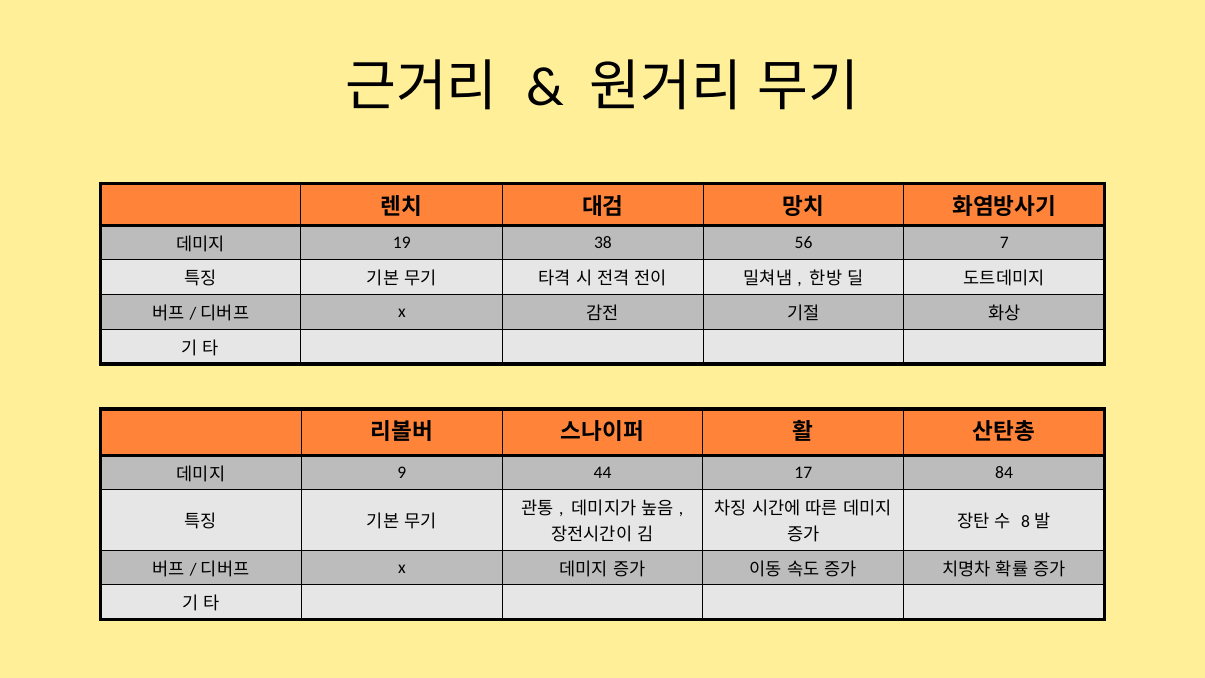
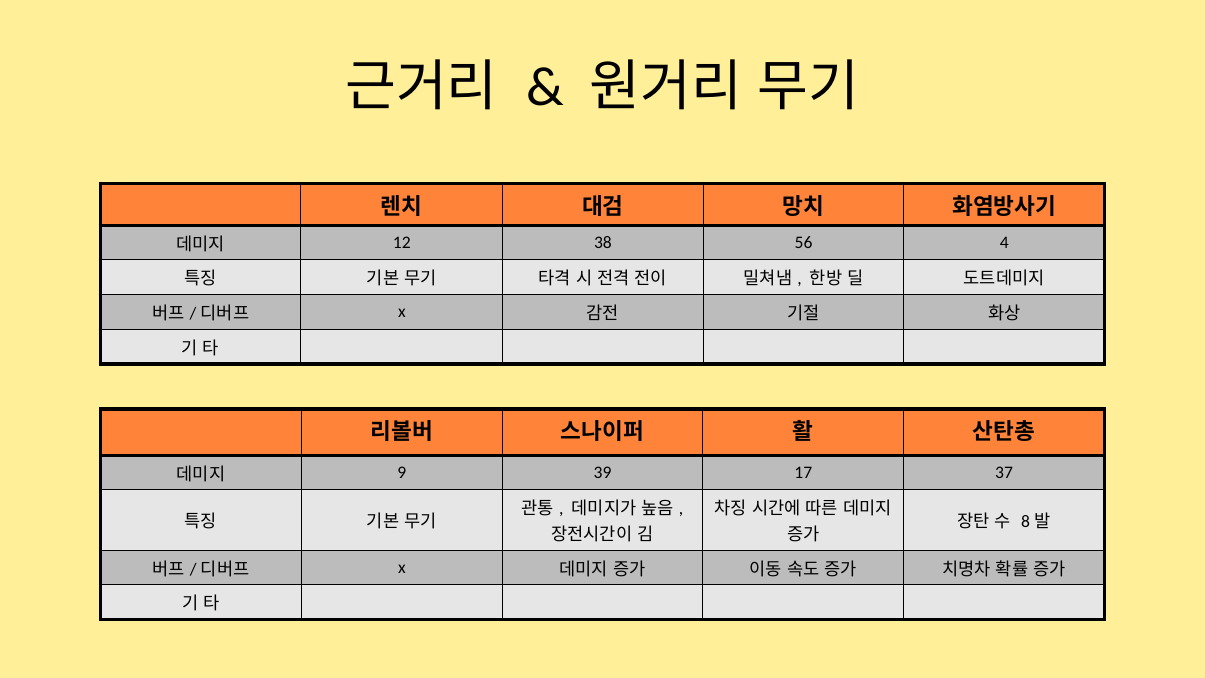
19: 19 -> 12
7: 7 -> 4
44: 44 -> 39
84: 84 -> 37
